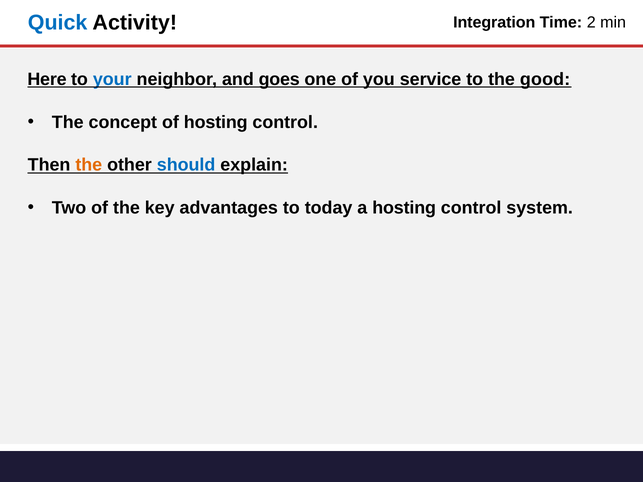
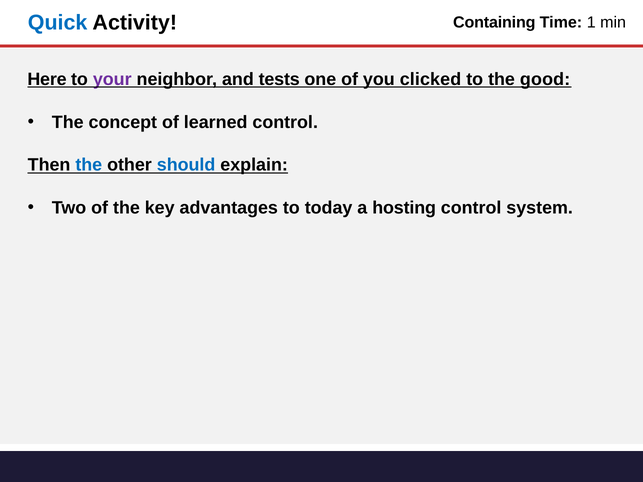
Integration: Integration -> Containing
2: 2 -> 1
your colour: blue -> purple
goes: goes -> tests
service: service -> clicked
of hosting: hosting -> learned
the at (89, 165) colour: orange -> blue
